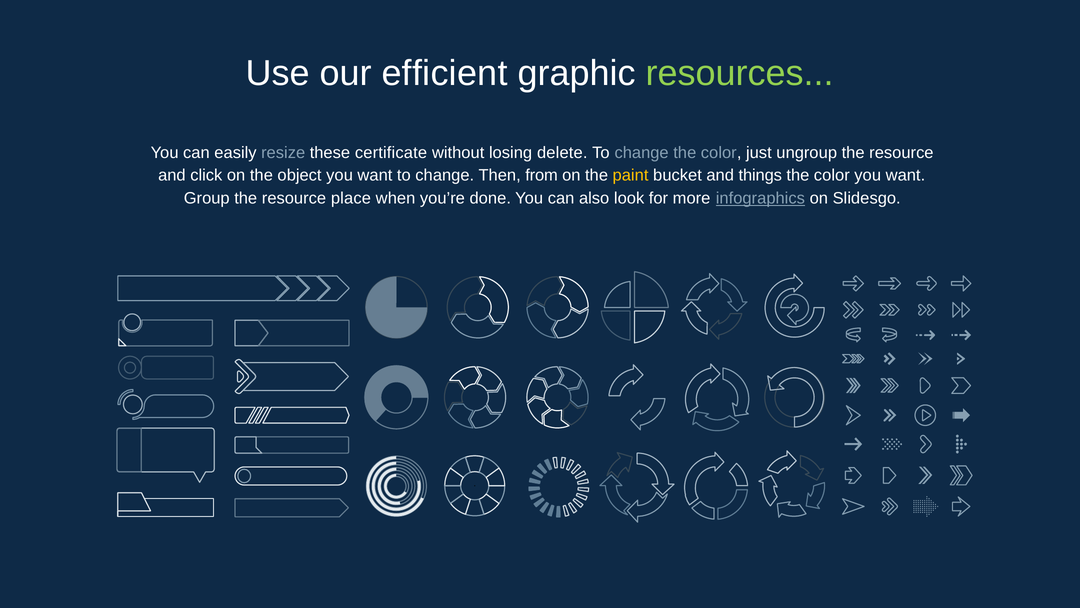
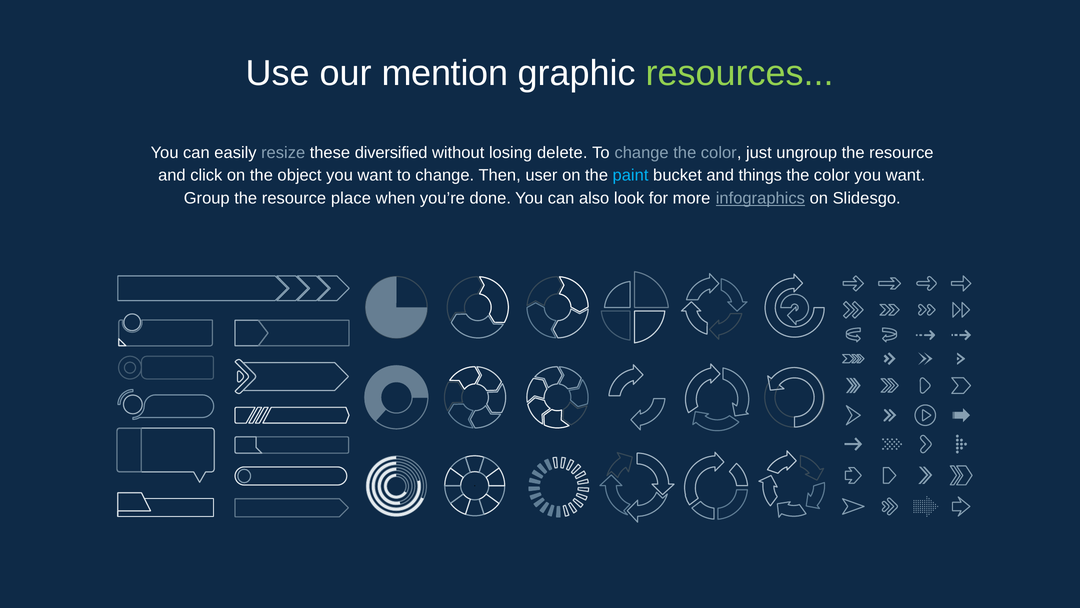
efficient: efficient -> mention
certificate: certificate -> diversified
from: from -> user
paint colour: yellow -> light blue
